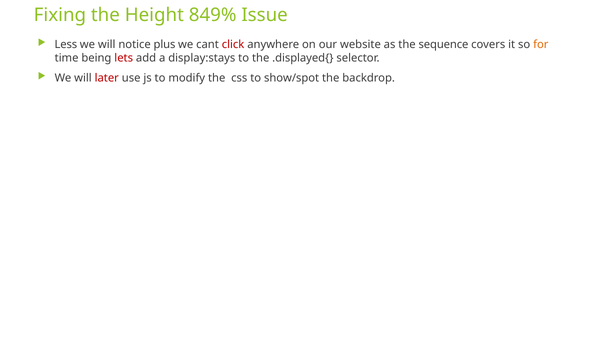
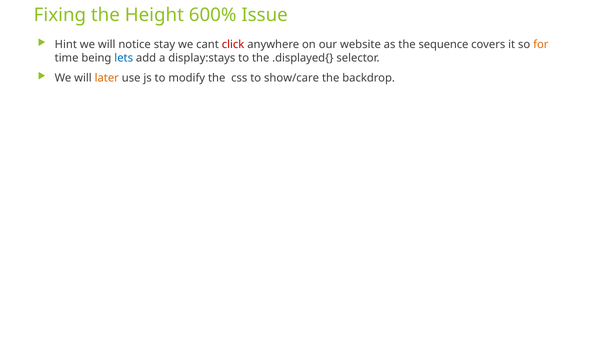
849%: 849% -> 600%
Less: Less -> Hint
plus: plus -> stay
lets colour: red -> blue
later colour: red -> orange
show/spot: show/spot -> show/care
